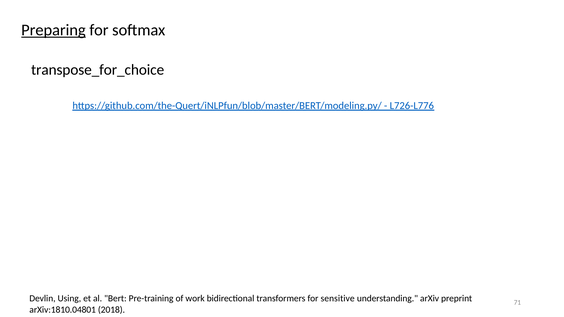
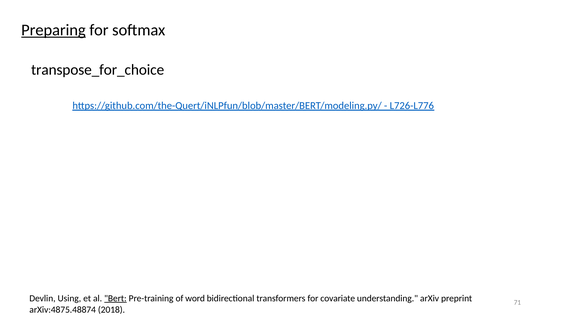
Bert underline: none -> present
work: work -> word
sensitive: sensitive -> covariate
arXiv:1810.04801: arXiv:1810.04801 -> arXiv:4875.48874
